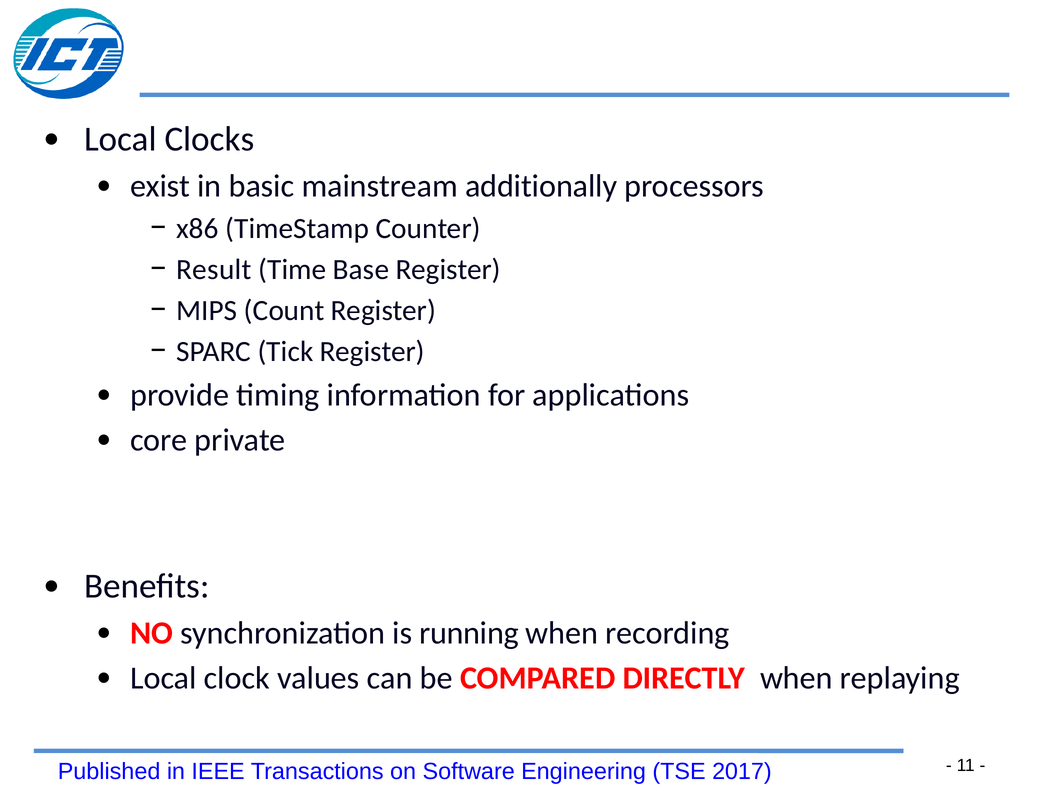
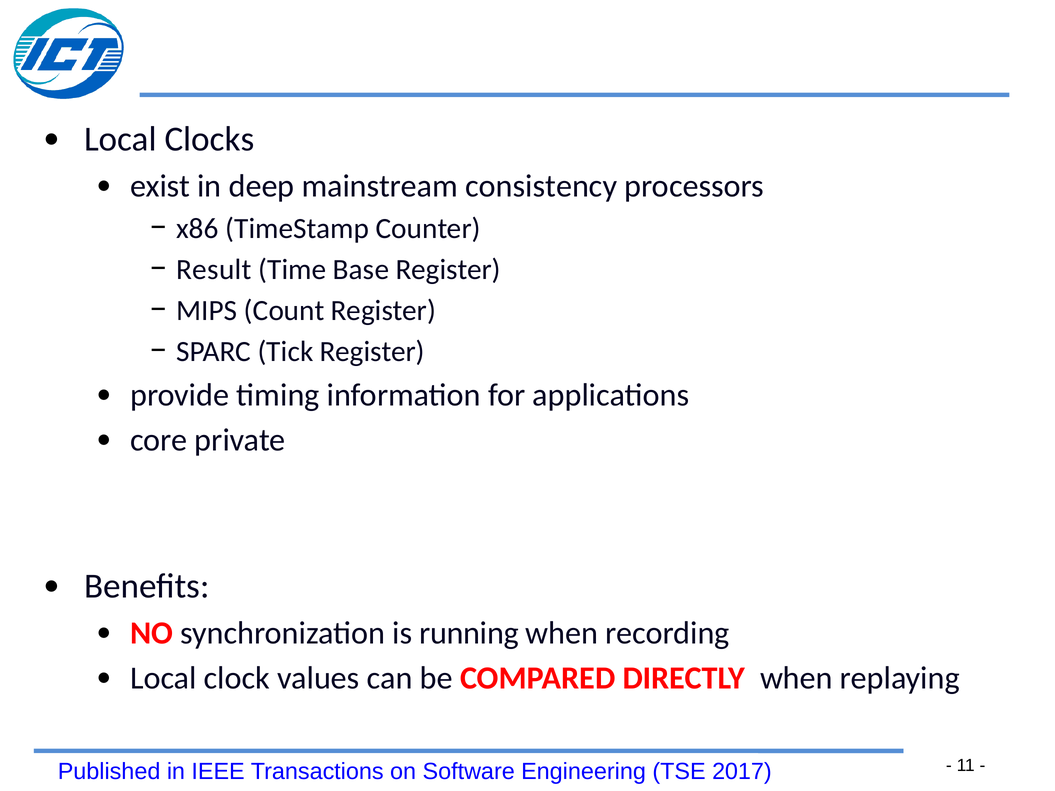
basic: basic -> deep
additionally: additionally -> consistency
